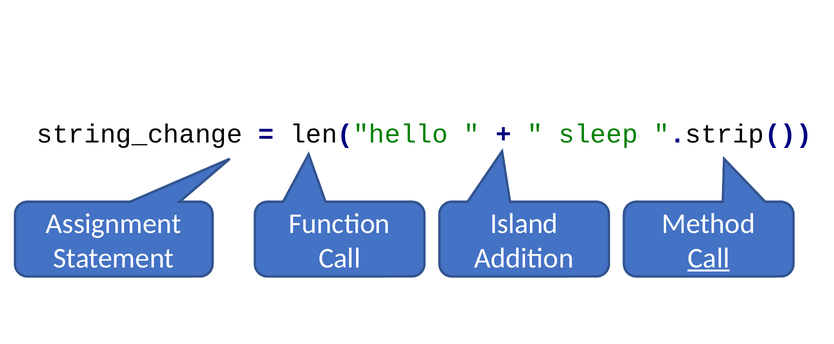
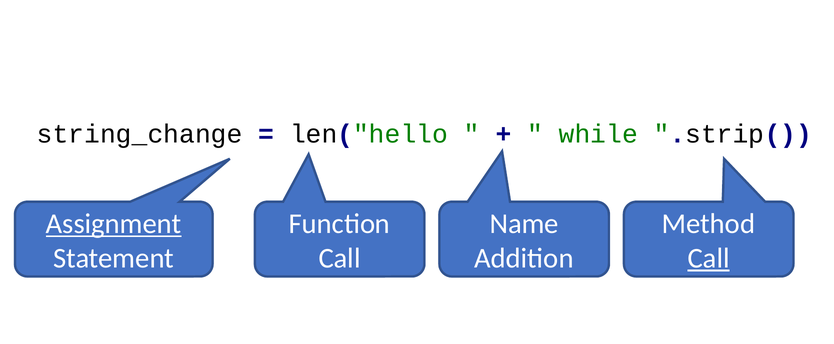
sleep: sleep -> while
Assignment underline: none -> present
Island: Island -> Name
